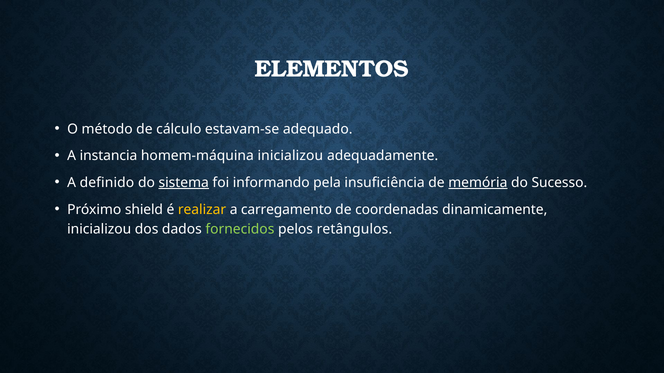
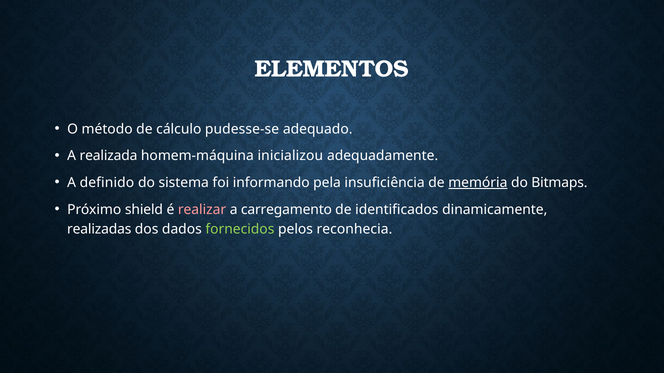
estavam-se: estavam-se -> pudesse-se
instancia: instancia -> realizada
sistema underline: present -> none
Sucesso: Sucesso -> Bitmaps
realizar colour: yellow -> pink
coordenadas: coordenadas -> identificados
inicializou at (99, 230): inicializou -> realizadas
retângulos: retângulos -> reconhecia
